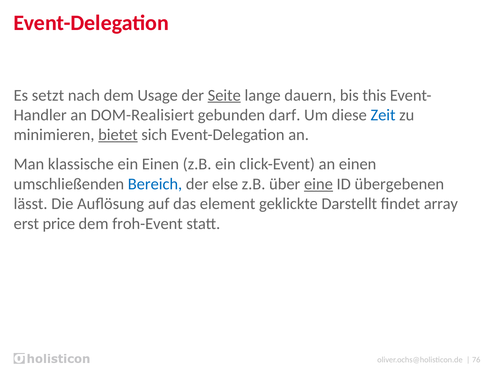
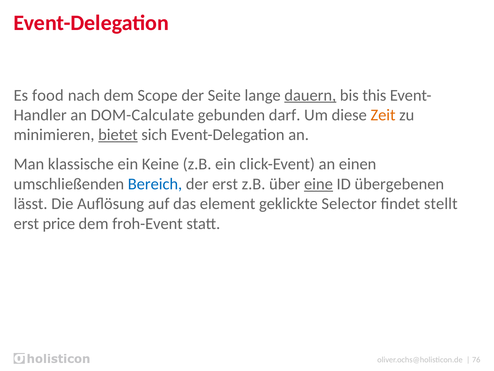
setzt: setzt -> food
Usage: Usage -> Scope
Seite underline: present -> none
dauern underline: none -> present
DOM-Realisiert: DOM-Realisiert -> DOM-Calculate
Zeit colour: blue -> orange
ein Einen: Einen -> Keine
der else: else -> erst
Darstellt: Darstellt -> Selector
array: array -> stellt
